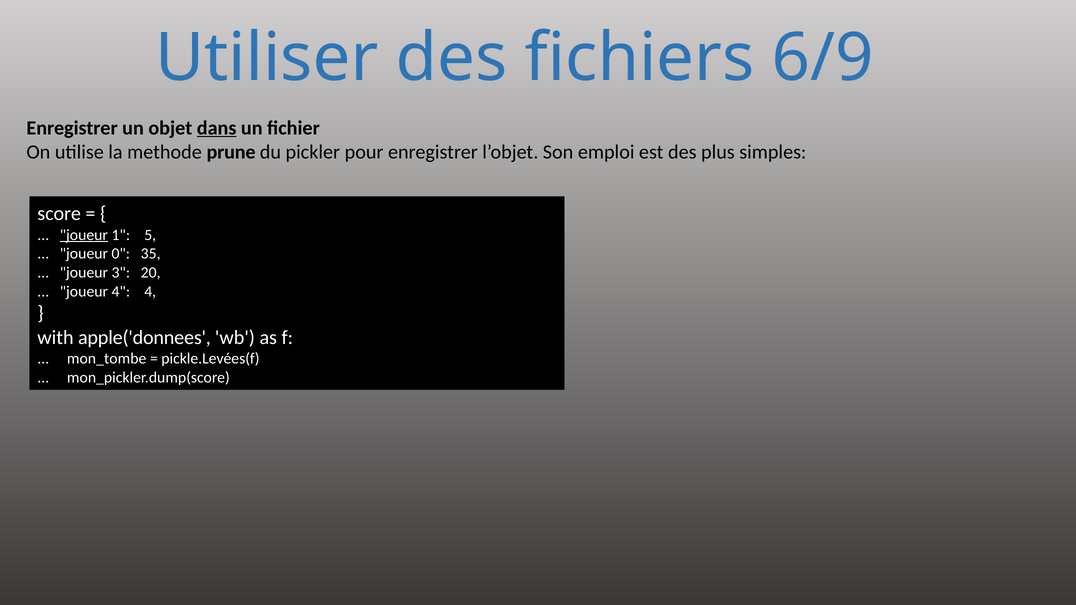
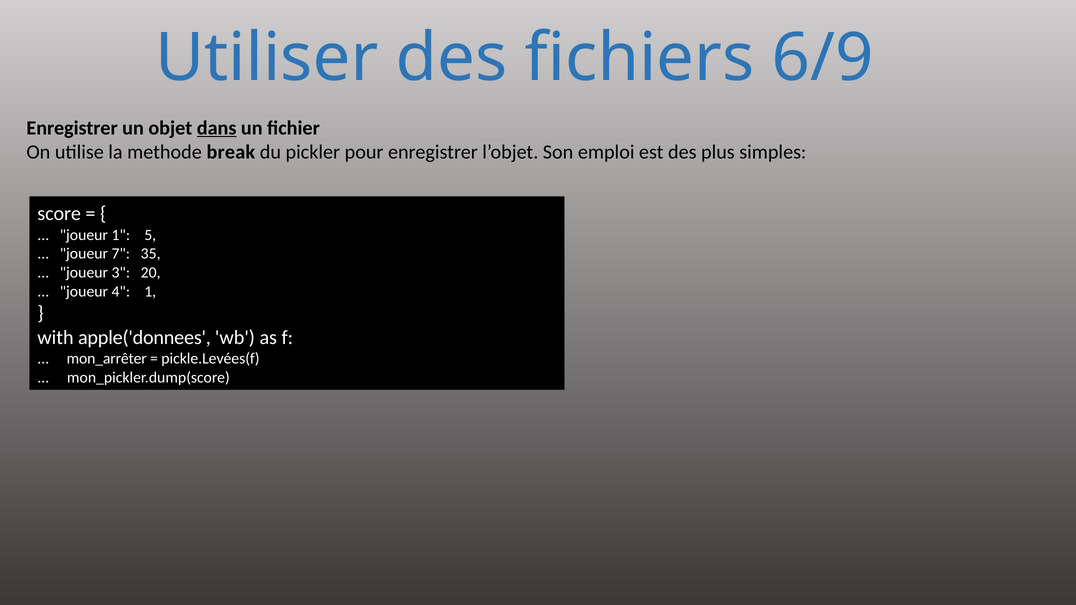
prune: prune -> break
joueur at (84, 235) underline: present -> none
0: 0 -> 7
4 4: 4 -> 1
mon_tombe: mon_tombe -> mon_arrêter
